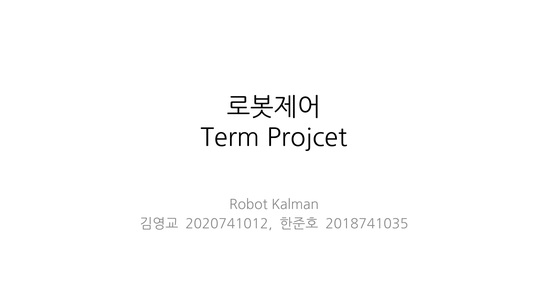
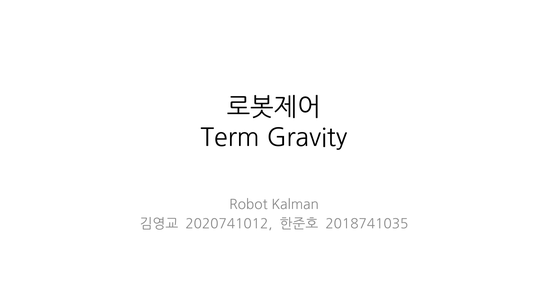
Projcet: Projcet -> Gravity
